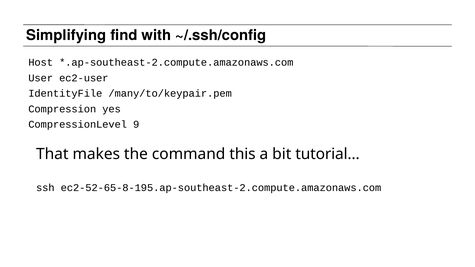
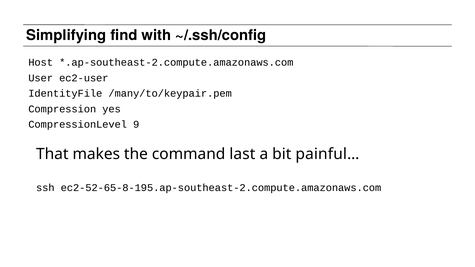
this: this -> last
tutorial…: tutorial… -> painful…
